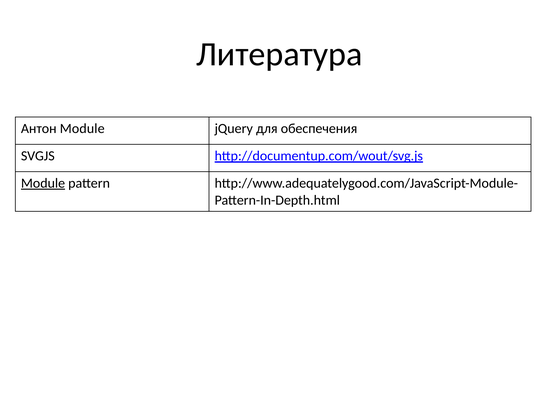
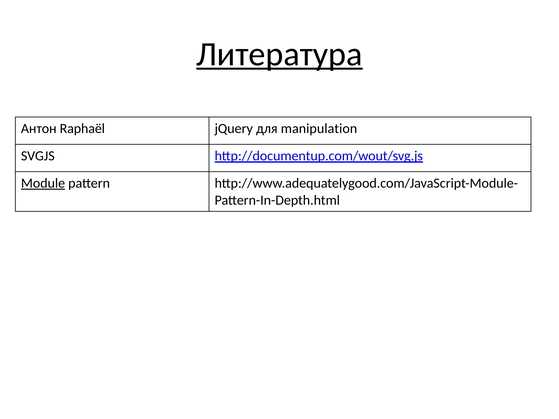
Литература underline: none -> present
Антон Module: Module -> Raphaël
обеспечения: обеспечения -> manipulation
